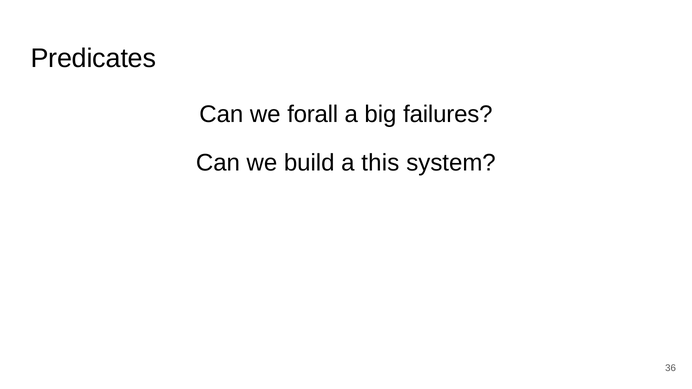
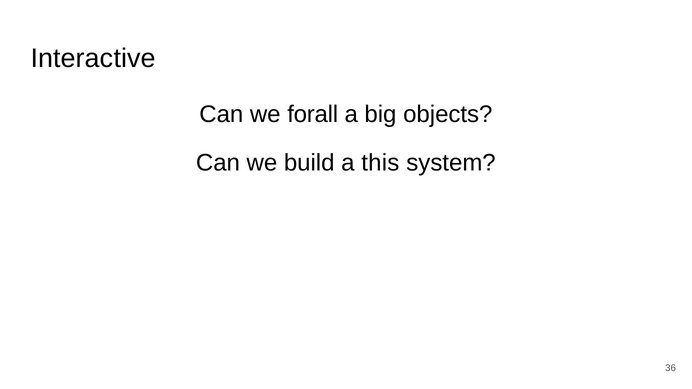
Predicates: Predicates -> Interactive
failures: failures -> objects
